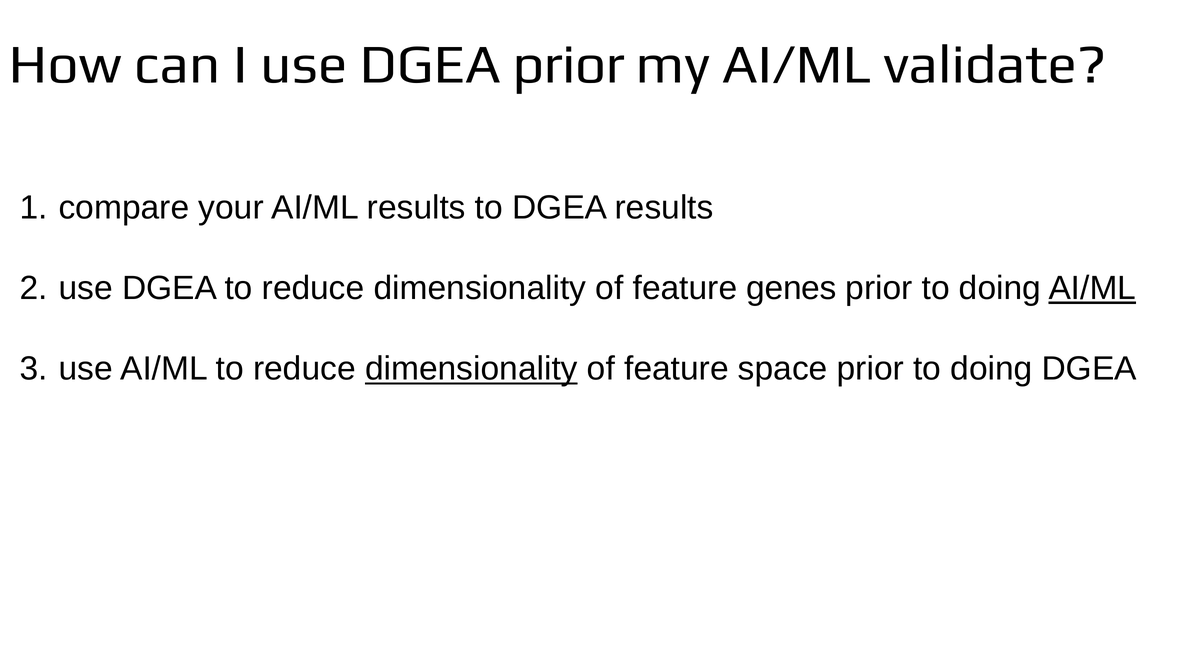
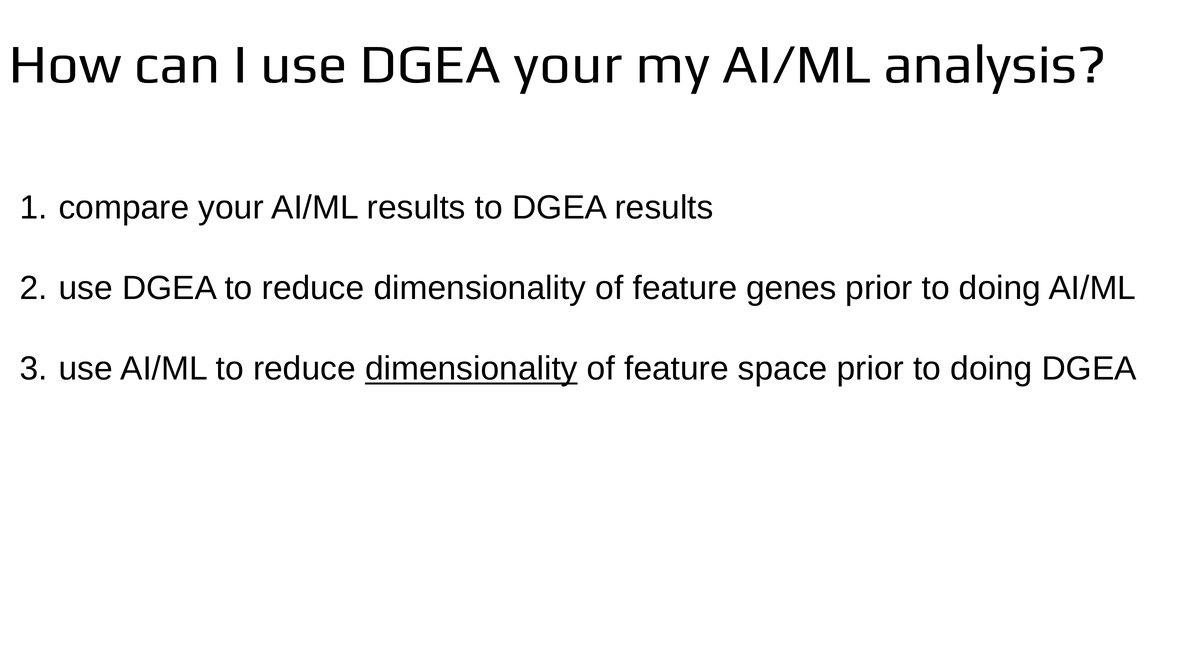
DGEA prior: prior -> your
validate: validate -> analysis
AI/ML at (1092, 288) underline: present -> none
